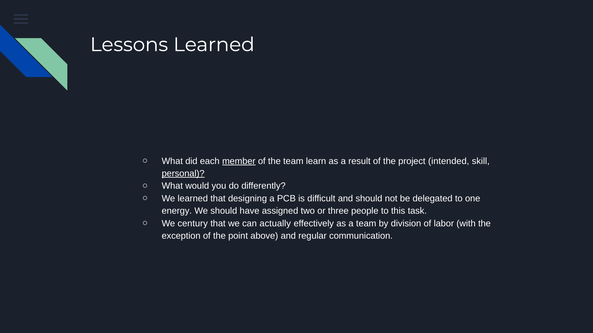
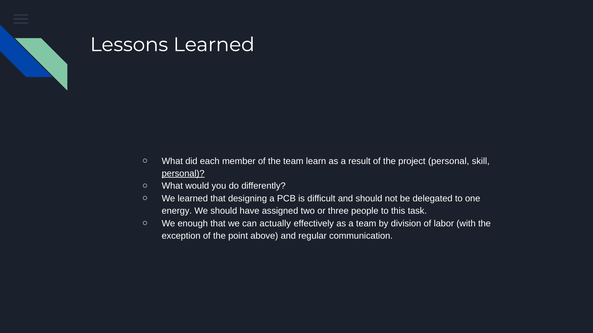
member underline: present -> none
project intended: intended -> personal
century: century -> enough
